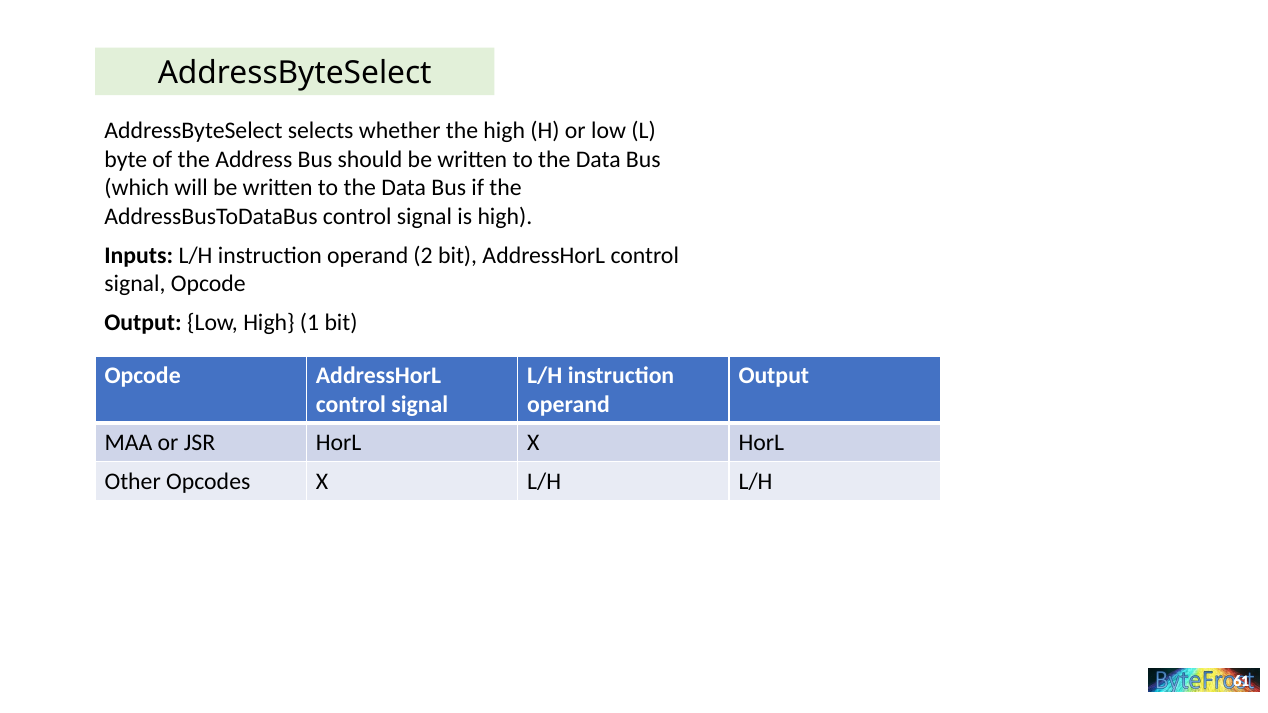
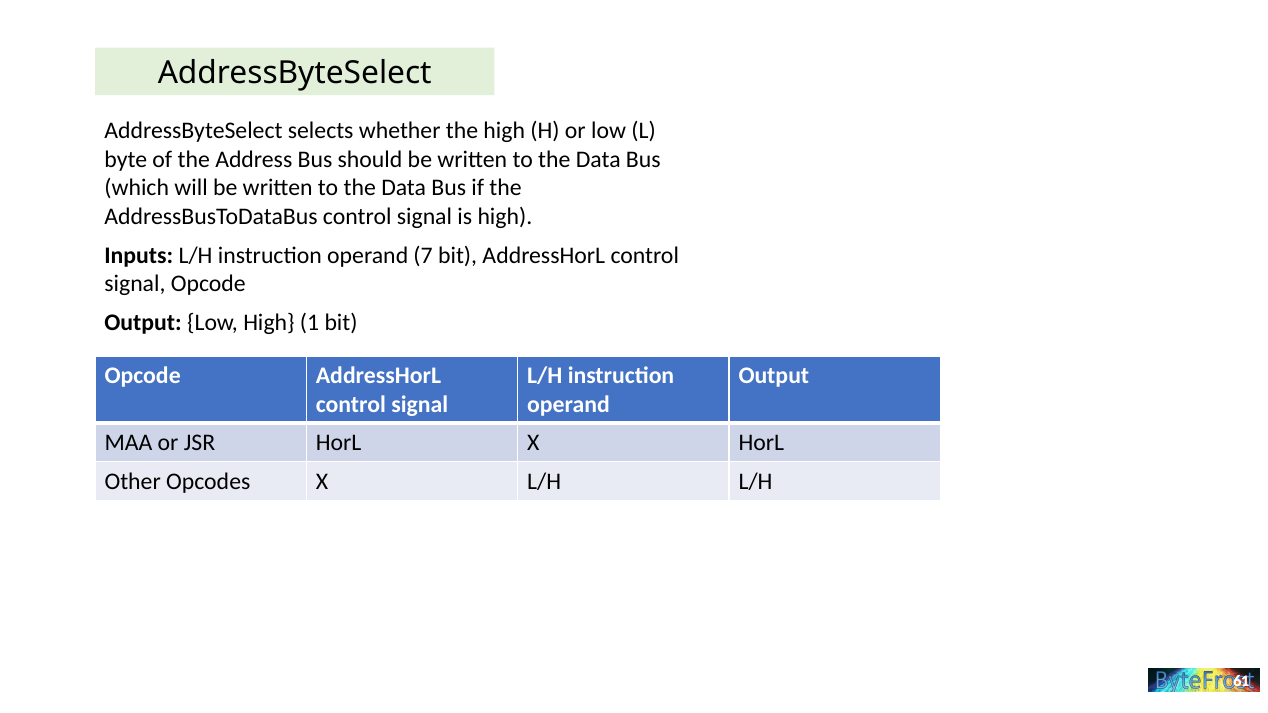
2: 2 -> 7
